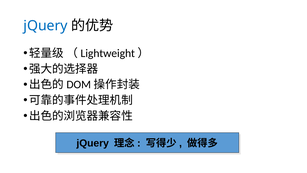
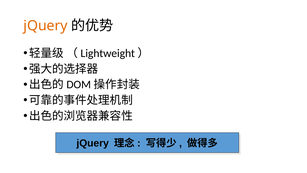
jQuery at (46, 26) colour: blue -> orange
